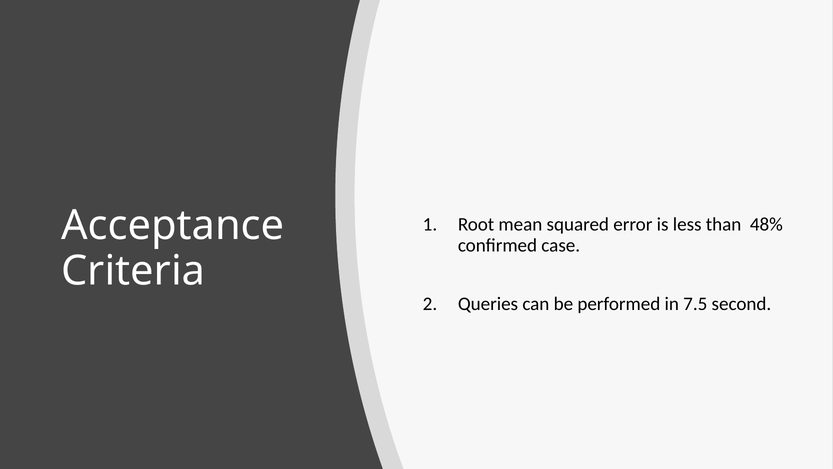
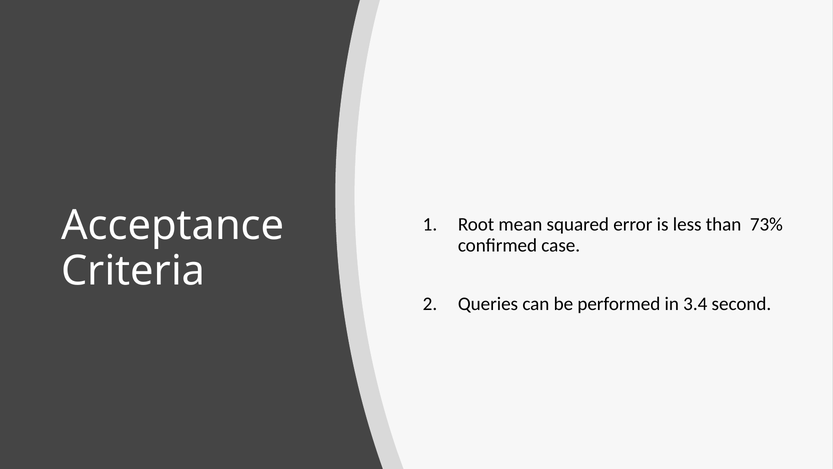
48%: 48% -> 73%
7.5: 7.5 -> 3.4
